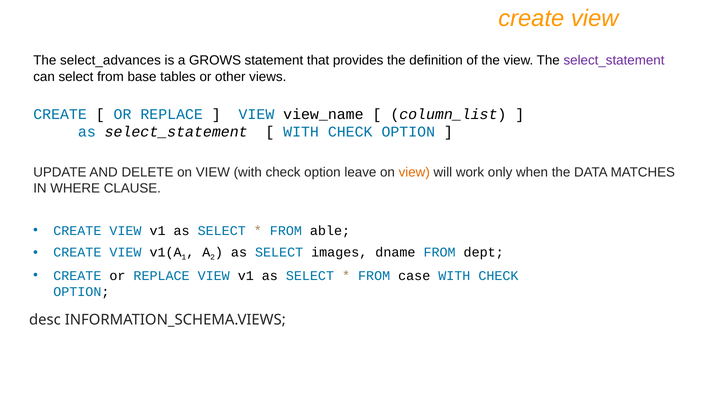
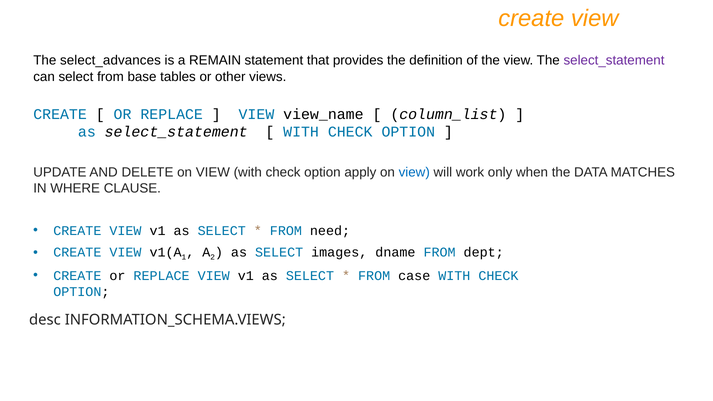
GROWS: GROWS -> REMAIN
leave: leave -> apply
view at (414, 172) colour: orange -> blue
able: able -> need
